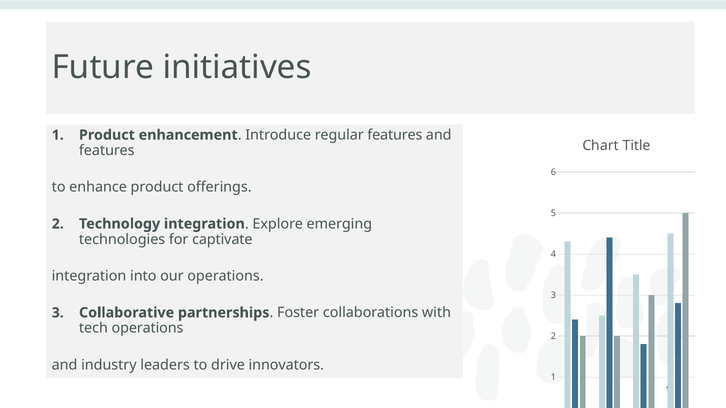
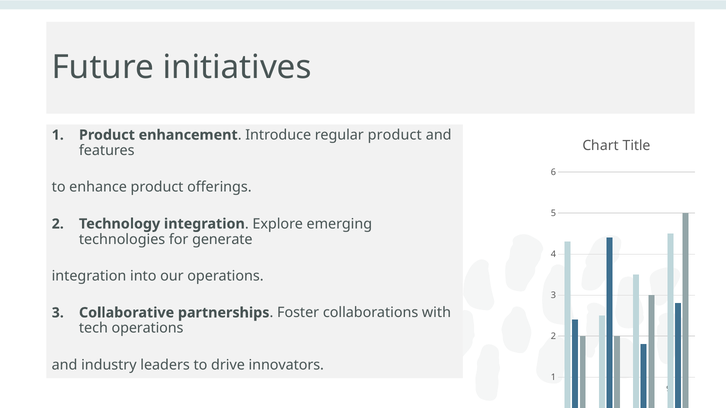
regular features: features -> product
captivate: captivate -> generate
